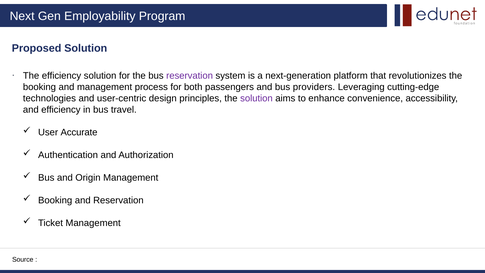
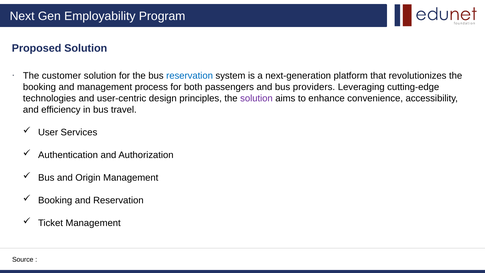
The efficiency: efficiency -> customer
reservation at (190, 76) colour: purple -> blue
Accurate: Accurate -> Services
